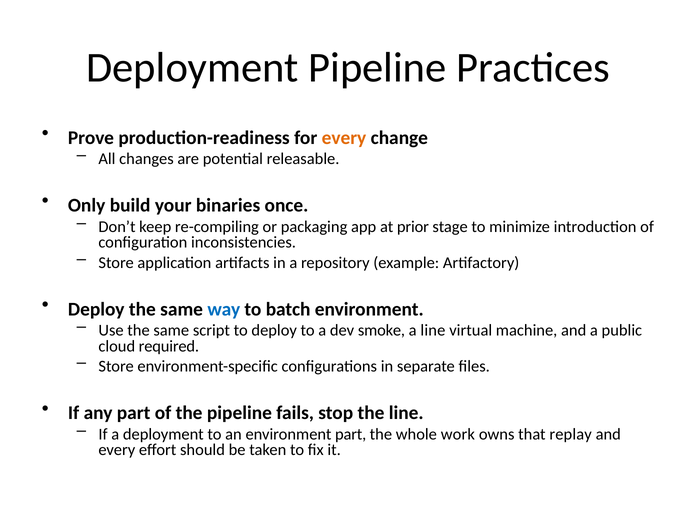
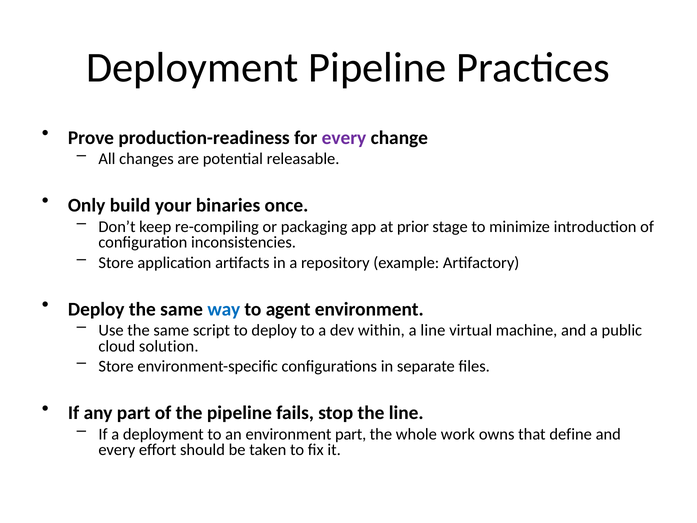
every at (344, 138) colour: orange -> purple
batch: batch -> agent
smoke: smoke -> within
required: required -> solution
replay: replay -> define
